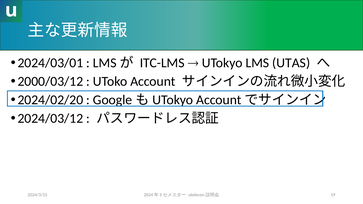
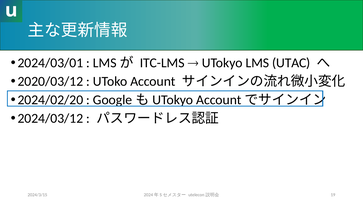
UTAS: UTAS -> UTAC
2000/03/12: 2000/03/12 -> 2020/03/12
